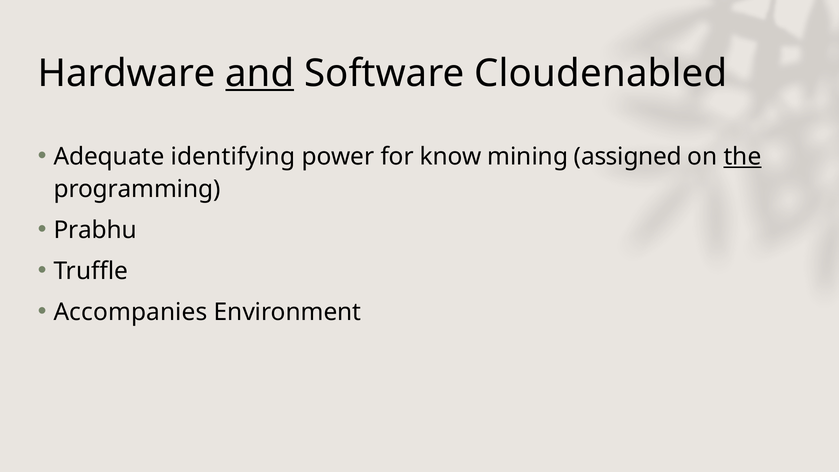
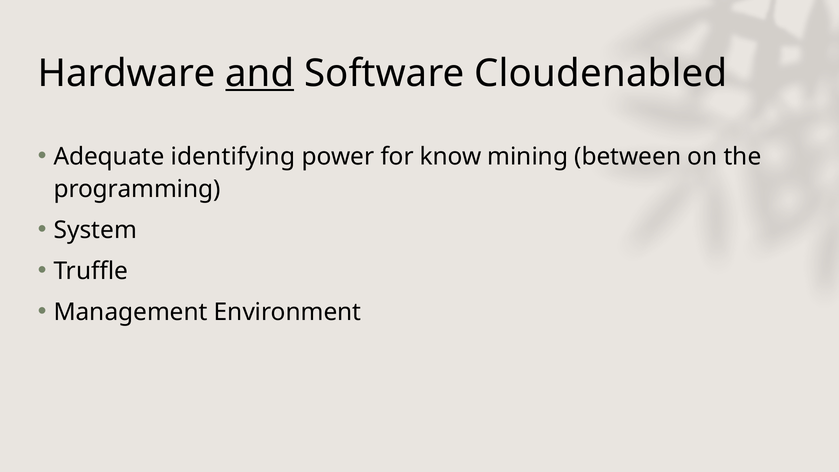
assigned: assigned -> between
the underline: present -> none
Prabhu: Prabhu -> System
Accompanies: Accompanies -> Management
